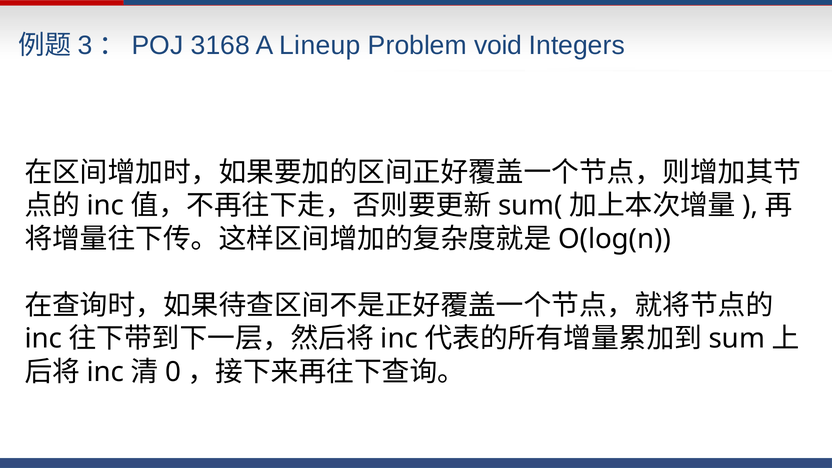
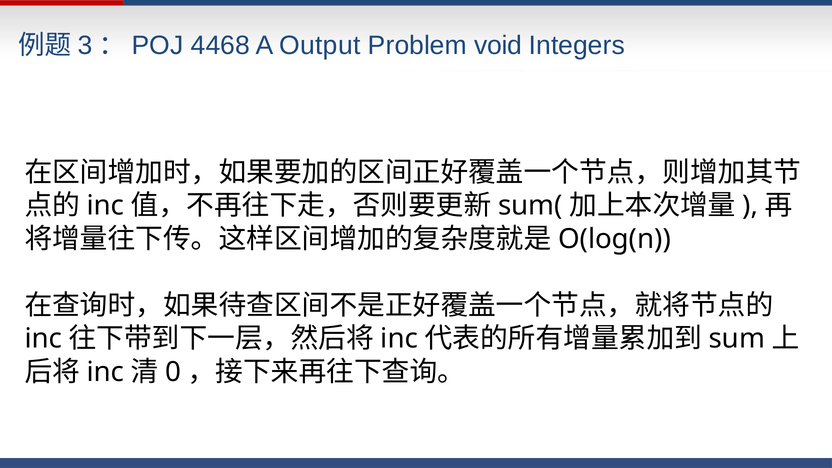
3168: 3168 -> 4468
Lineup: Lineup -> Output
